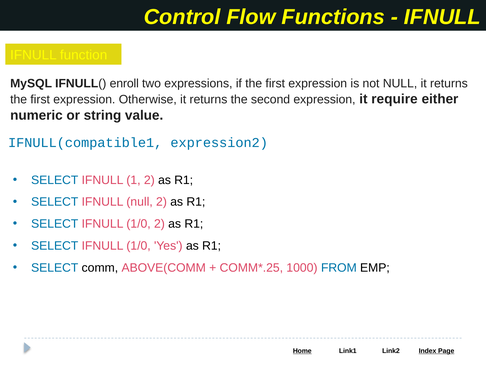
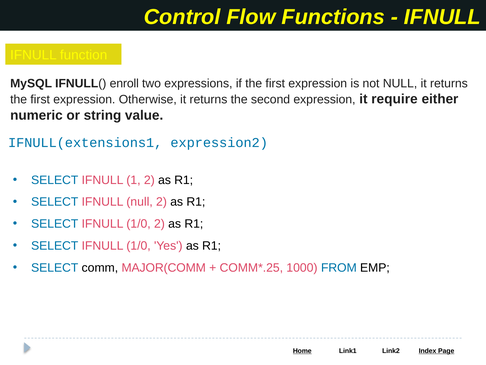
IFNULL(compatible1: IFNULL(compatible1 -> IFNULL(extensions1
ABOVE(COMM: ABOVE(COMM -> MAJOR(COMM
